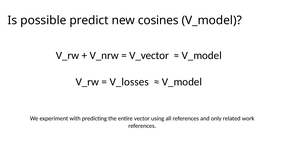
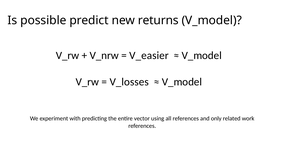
cosines: cosines -> returns
V_vector: V_vector -> V_easier
